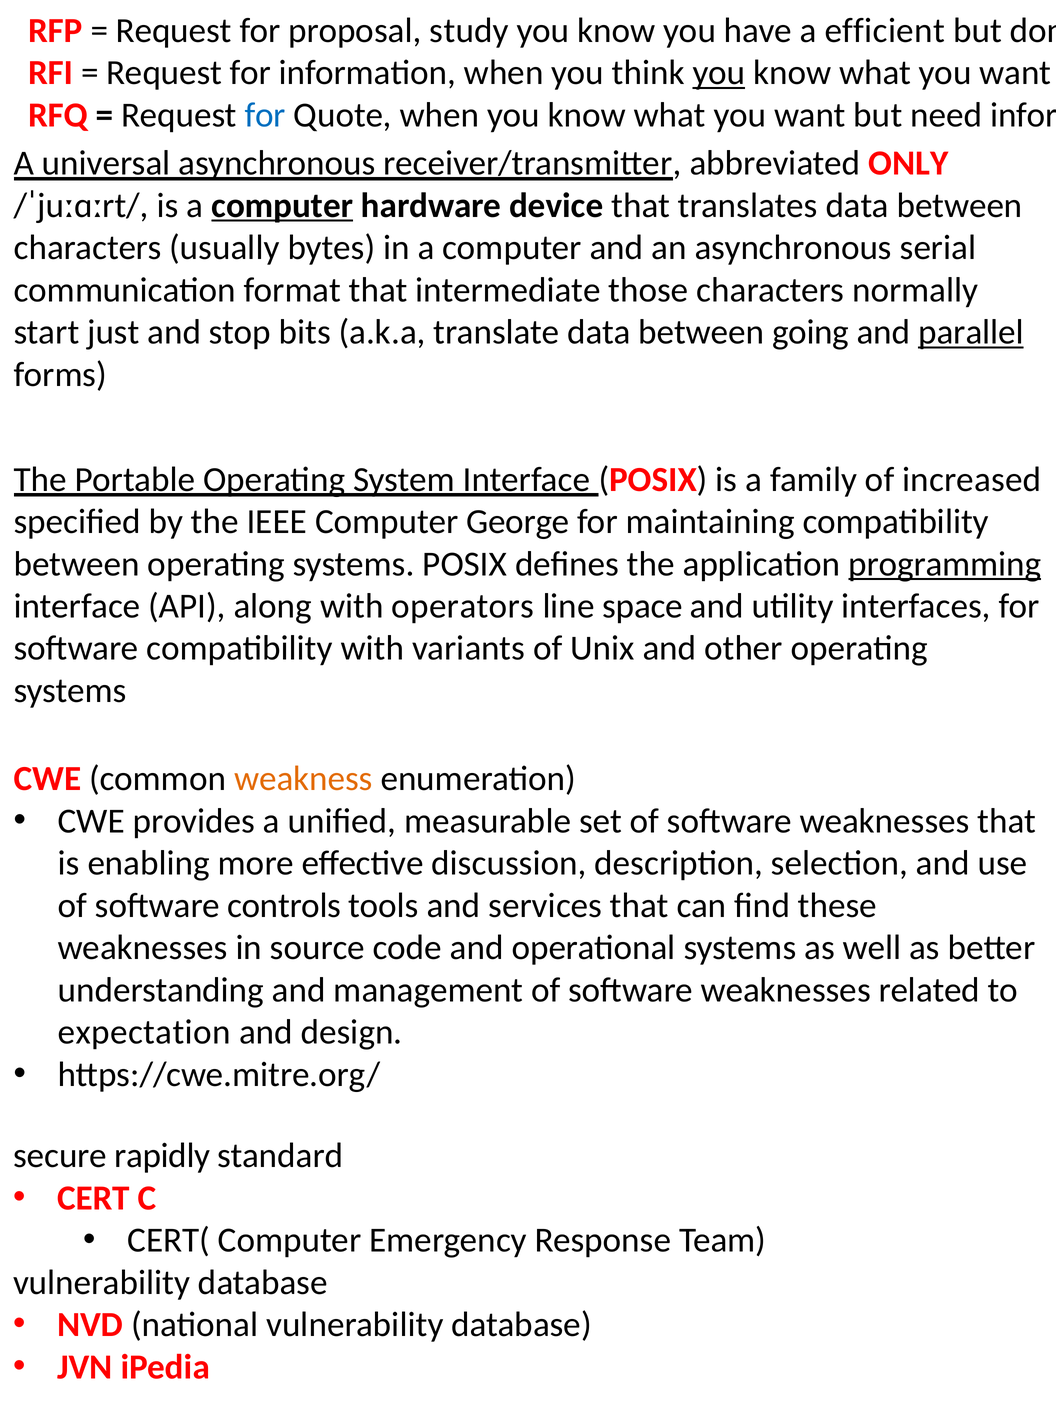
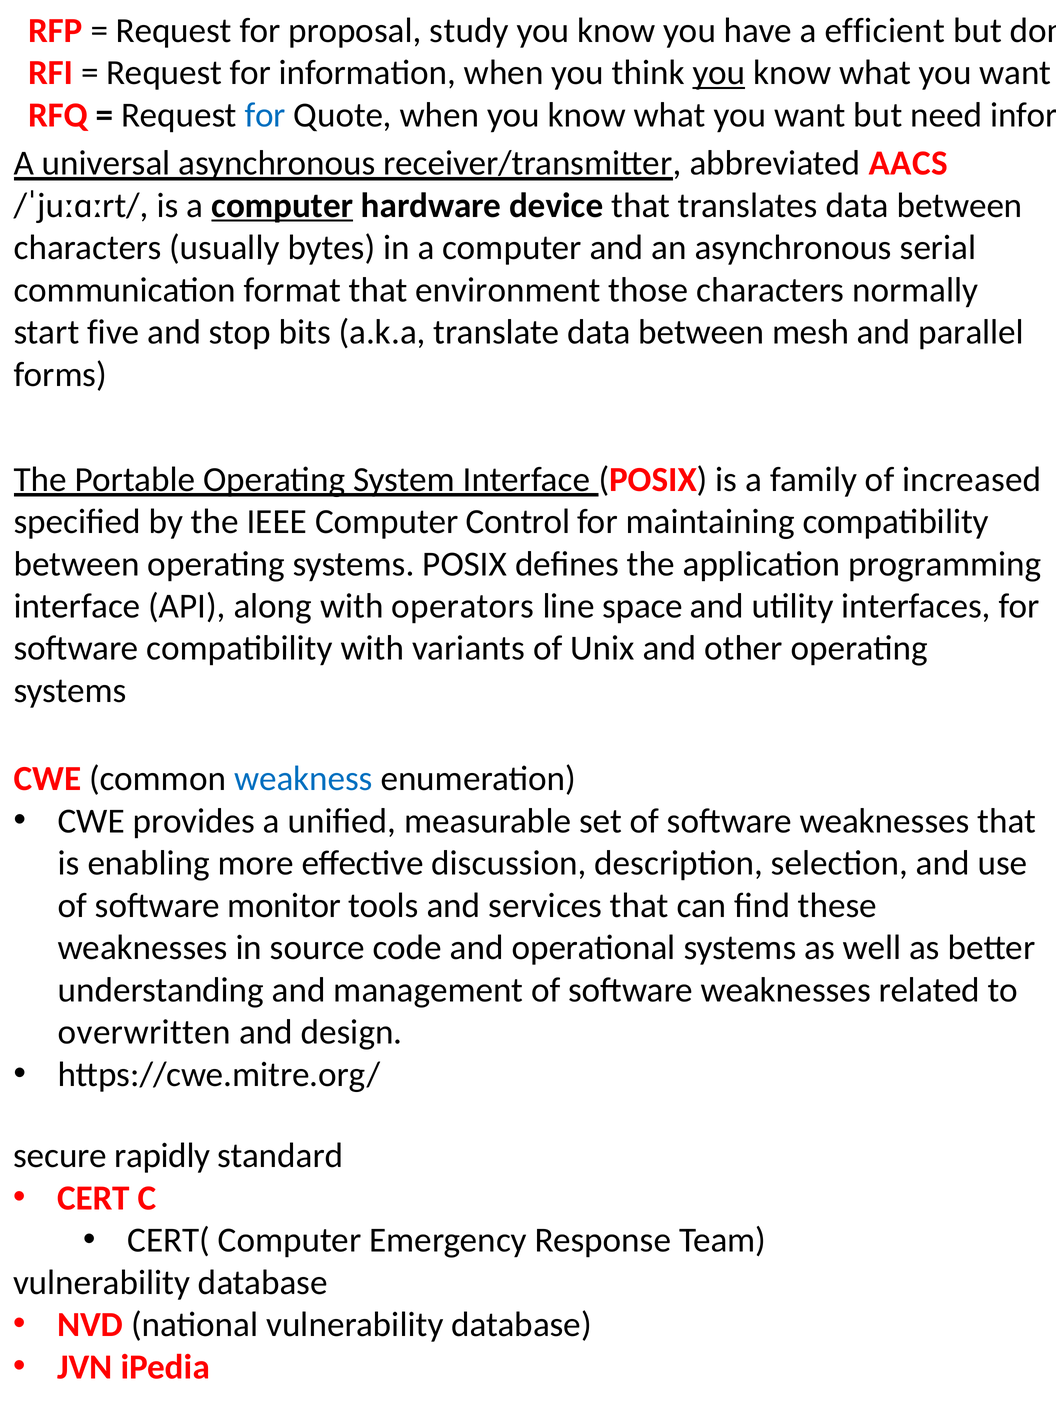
ONLY: ONLY -> AACS
intermediate: intermediate -> environment
just: just -> five
going: going -> mesh
parallel underline: present -> none
George: George -> Control
programming underline: present -> none
weakness colour: orange -> blue
controls: controls -> monitor
expectation: expectation -> overwritten
